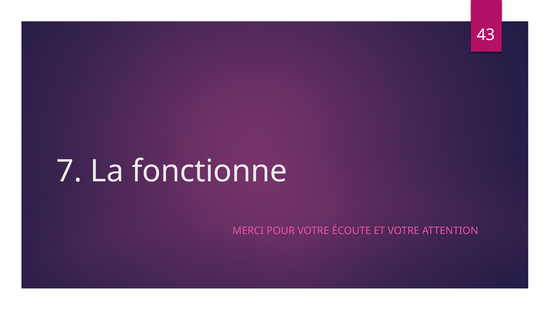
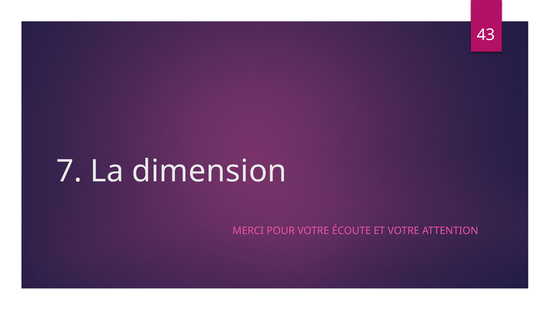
fonctionne: fonctionne -> dimension
